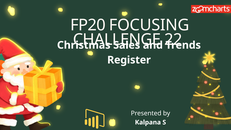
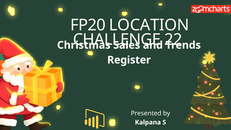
FOCUSING: FOCUSING -> LOCATION
